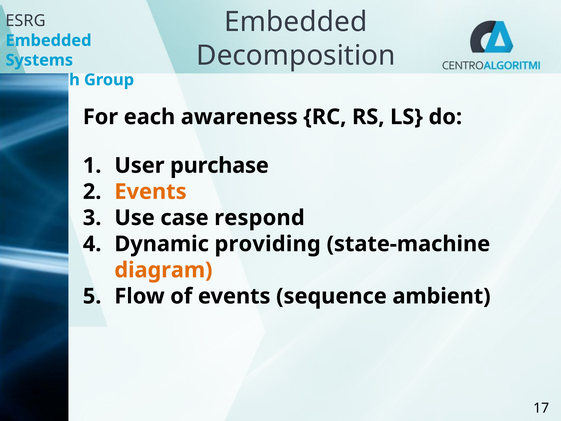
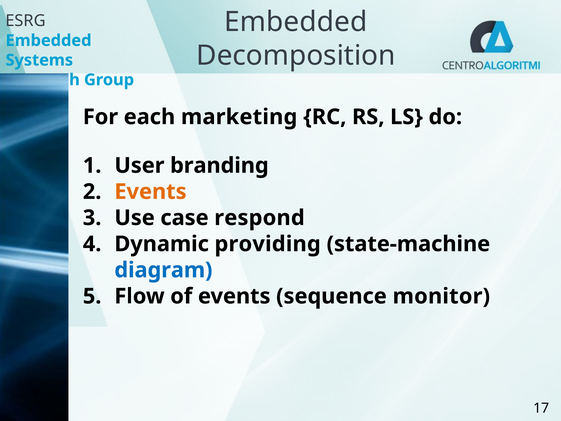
awareness: awareness -> marketing
purchase: purchase -> branding
diagram colour: orange -> blue
ambient: ambient -> monitor
